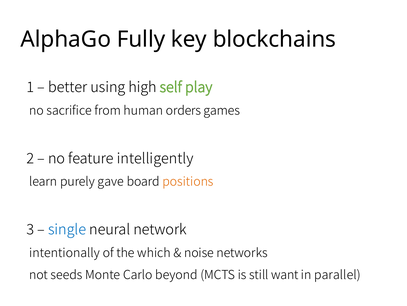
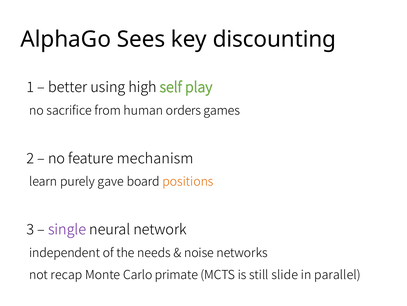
Fully: Fully -> Sees
blockchains: blockchains -> discounting
intelligently: intelligently -> mechanism
single colour: blue -> purple
intentionally: intentionally -> independent
which: which -> needs
seeds: seeds -> recap
beyond: beyond -> primate
want: want -> slide
